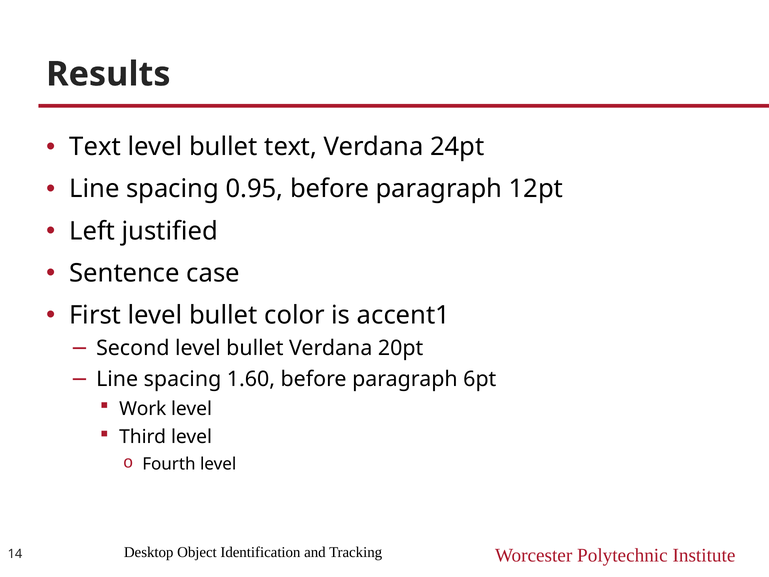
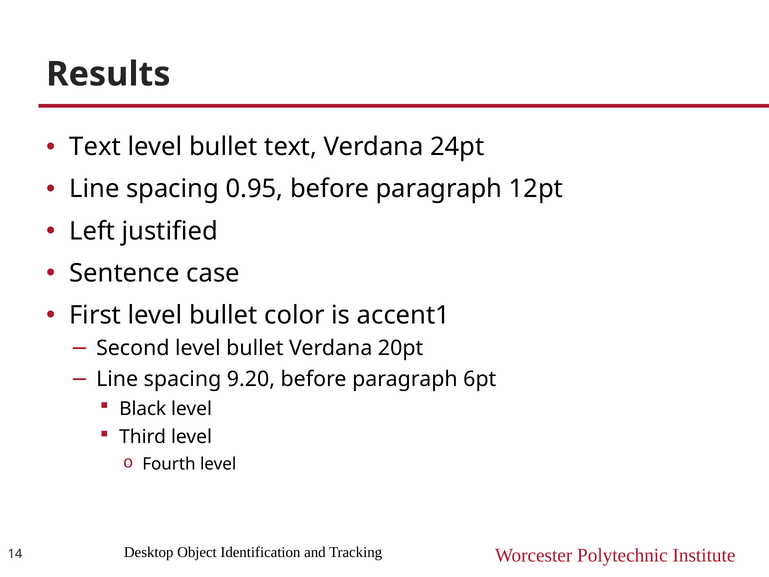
1.60: 1.60 -> 9.20
Work: Work -> Black
